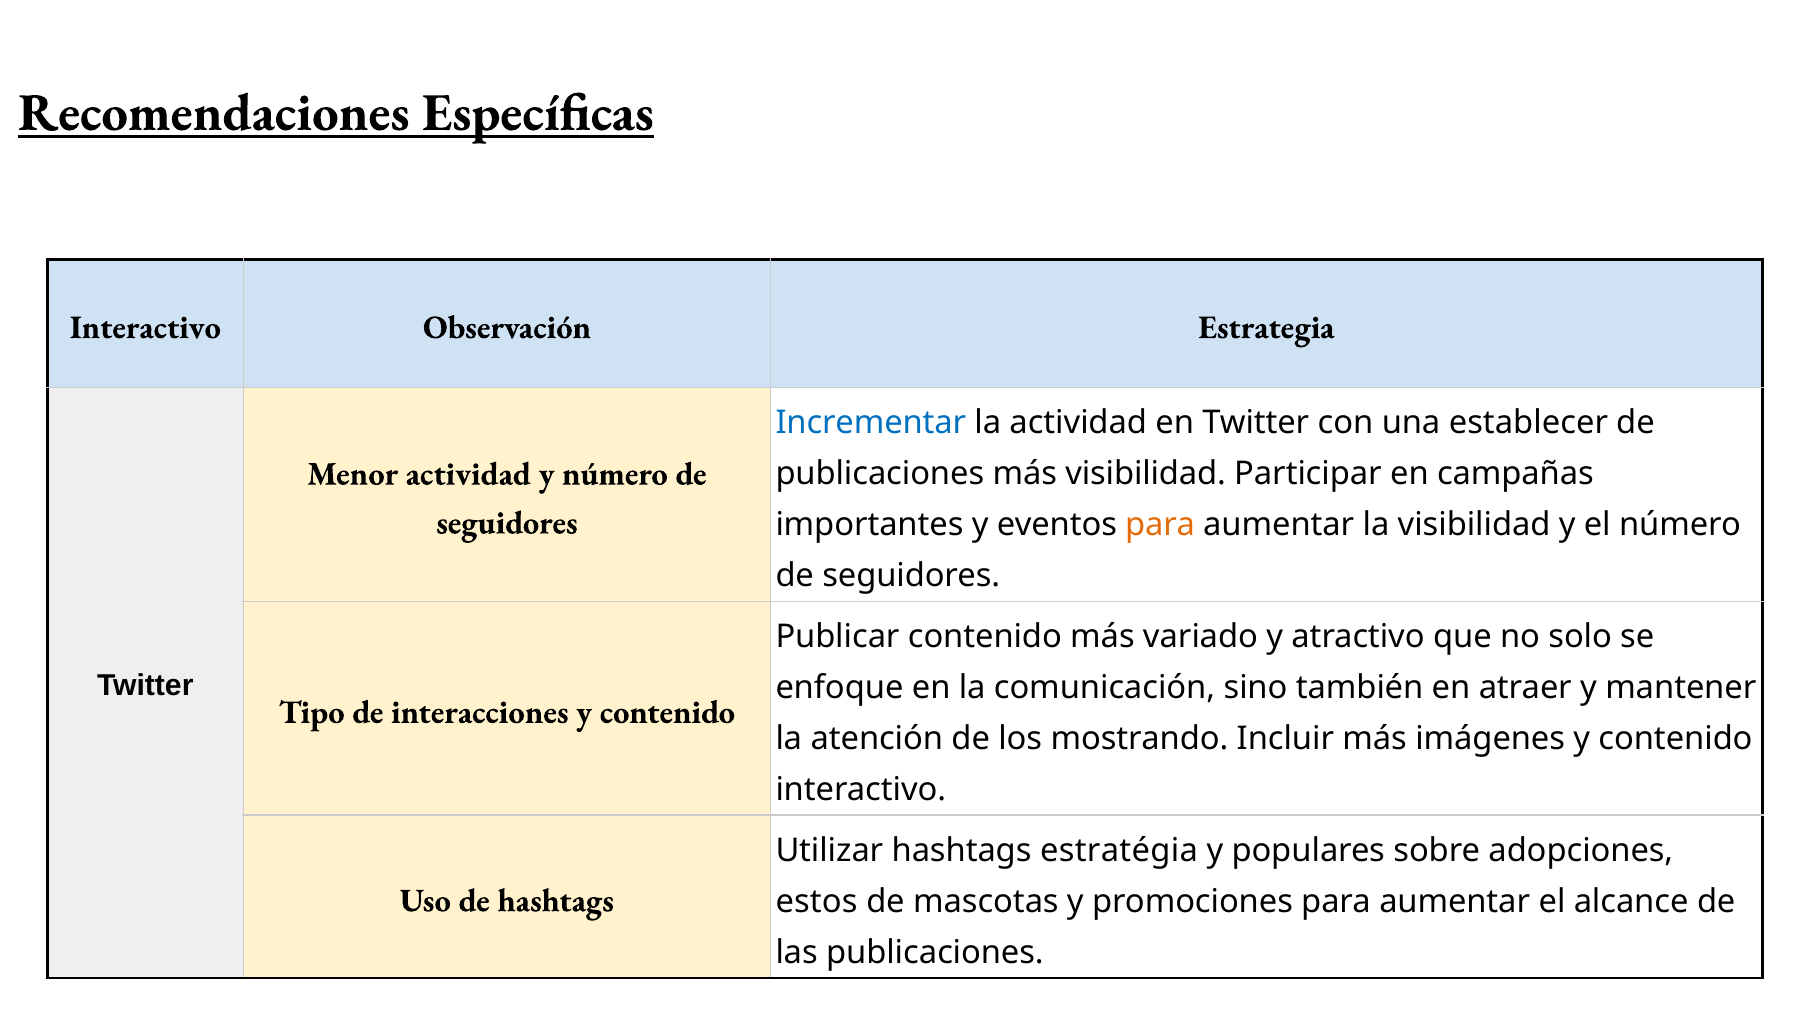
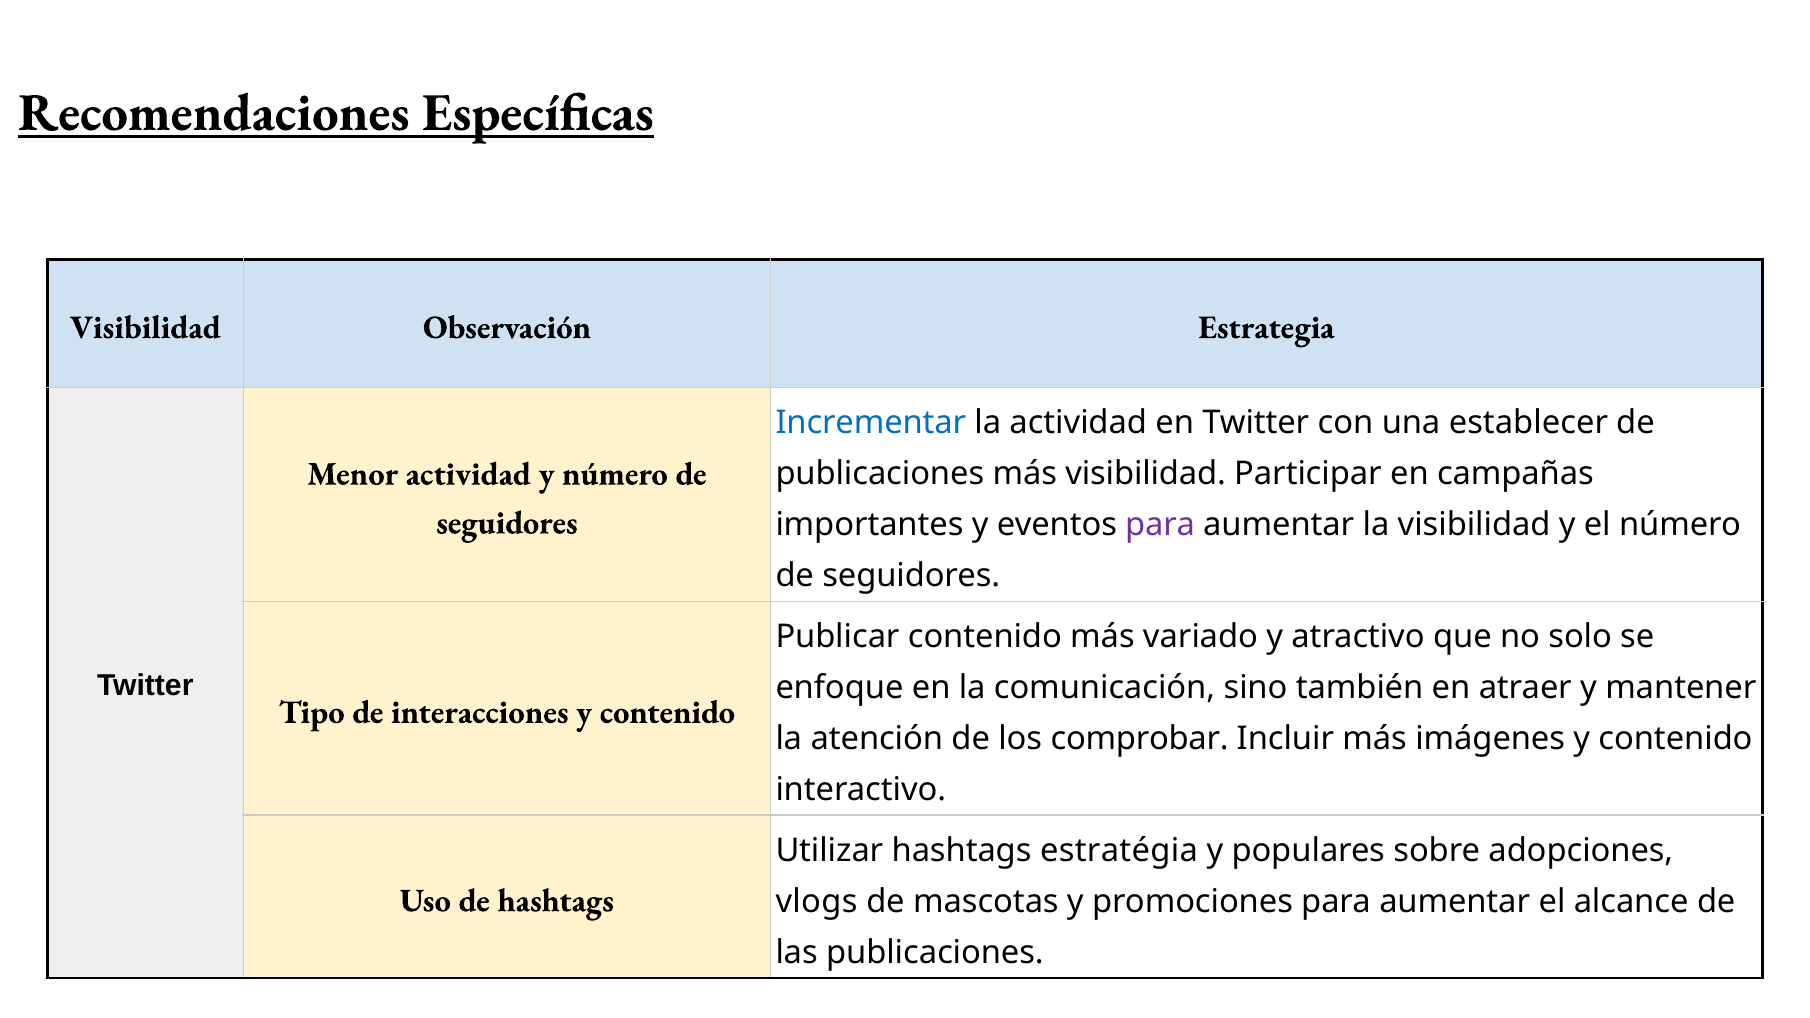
Interactivo at (145, 327): Interactivo -> Visibilidad
para at (1160, 525) colour: orange -> purple
mostrando: mostrando -> comprobar
estos: estos -> vlogs
